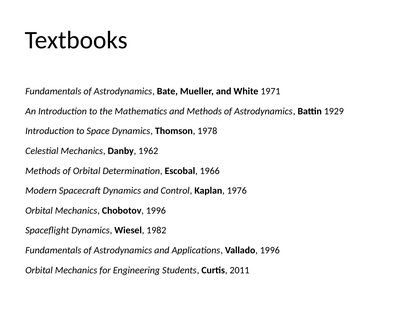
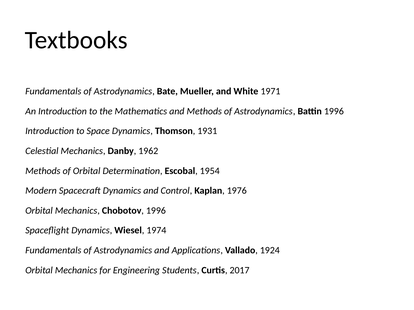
Battin 1929: 1929 -> 1996
1978: 1978 -> 1931
1966: 1966 -> 1954
1982: 1982 -> 1974
Vallado 1996: 1996 -> 1924
2011: 2011 -> 2017
